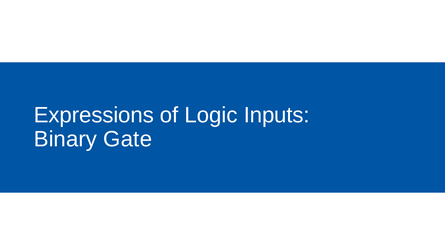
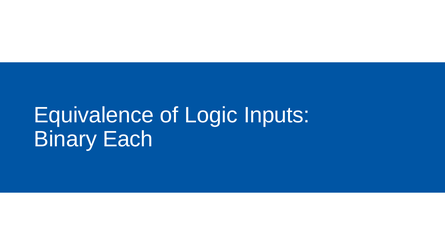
Expressions: Expressions -> Equivalence
Gate: Gate -> Each
